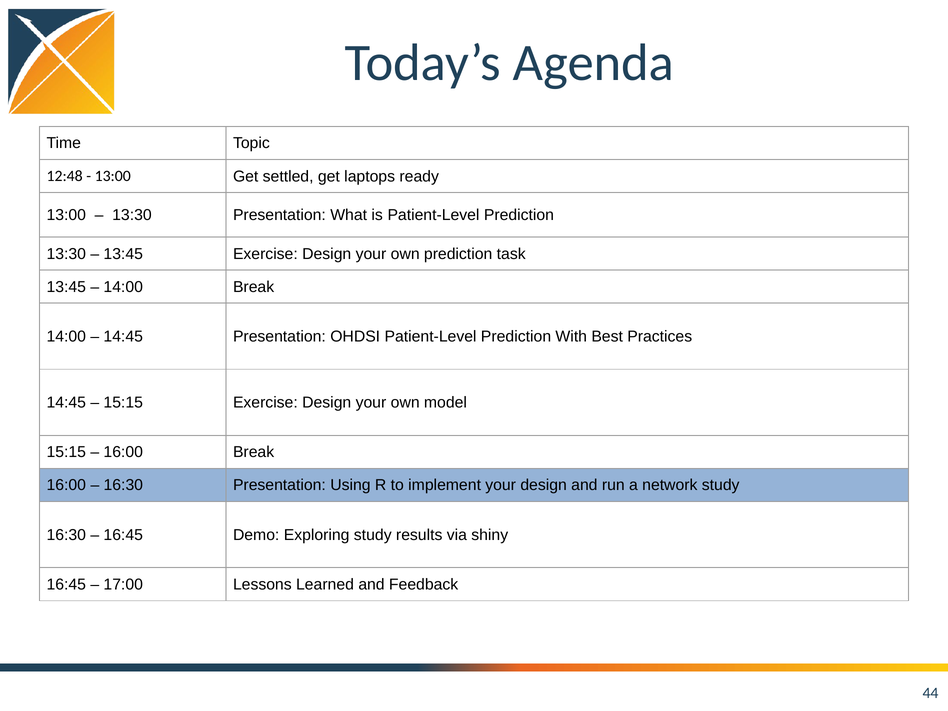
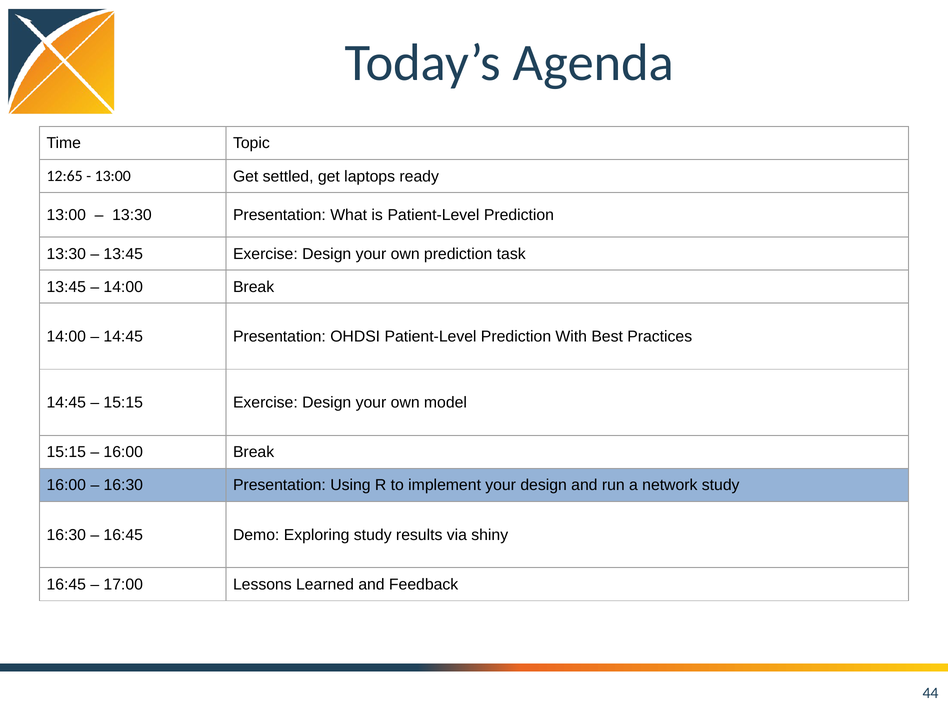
12:48: 12:48 -> 12:65
